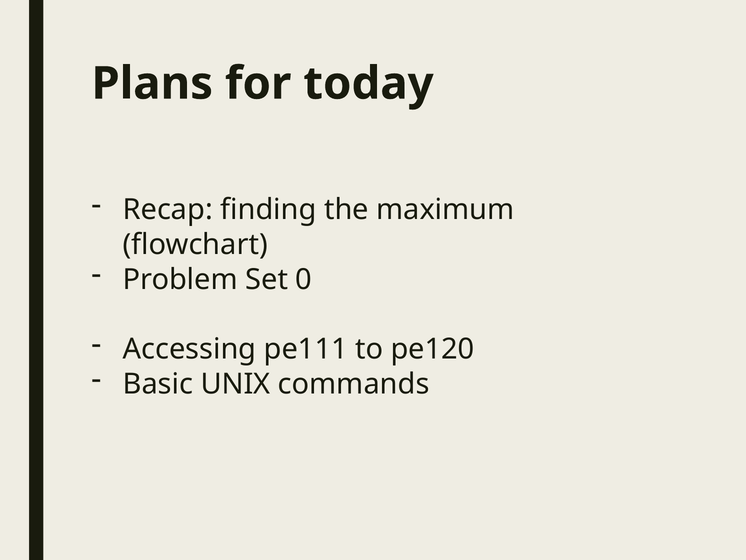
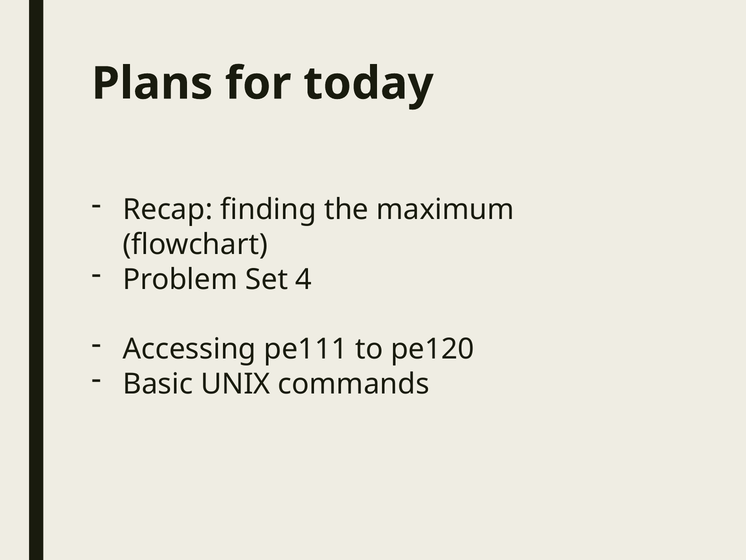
0: 0 -> 4
